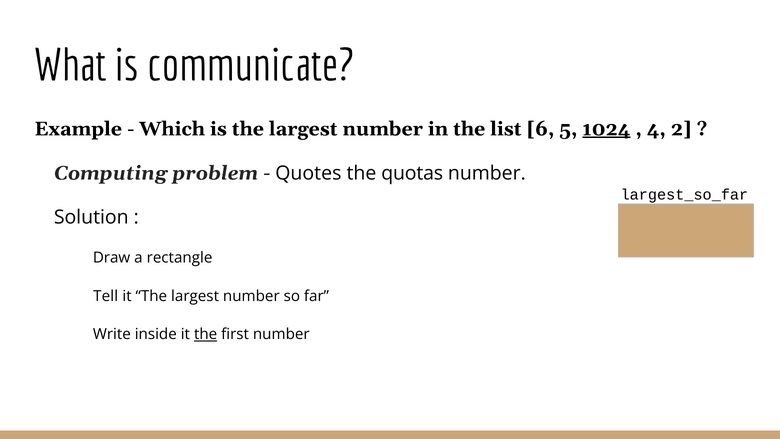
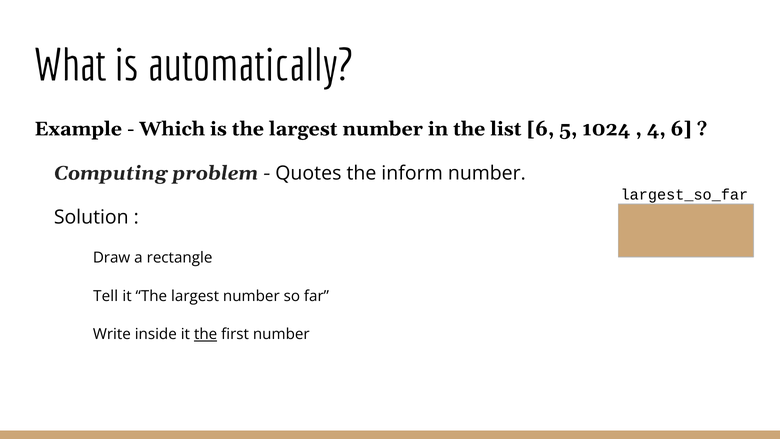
communicate: communicate -> automatically
1024 underline: present -> none
4 2: 2 -> 6
quotas: quotas -> inform
